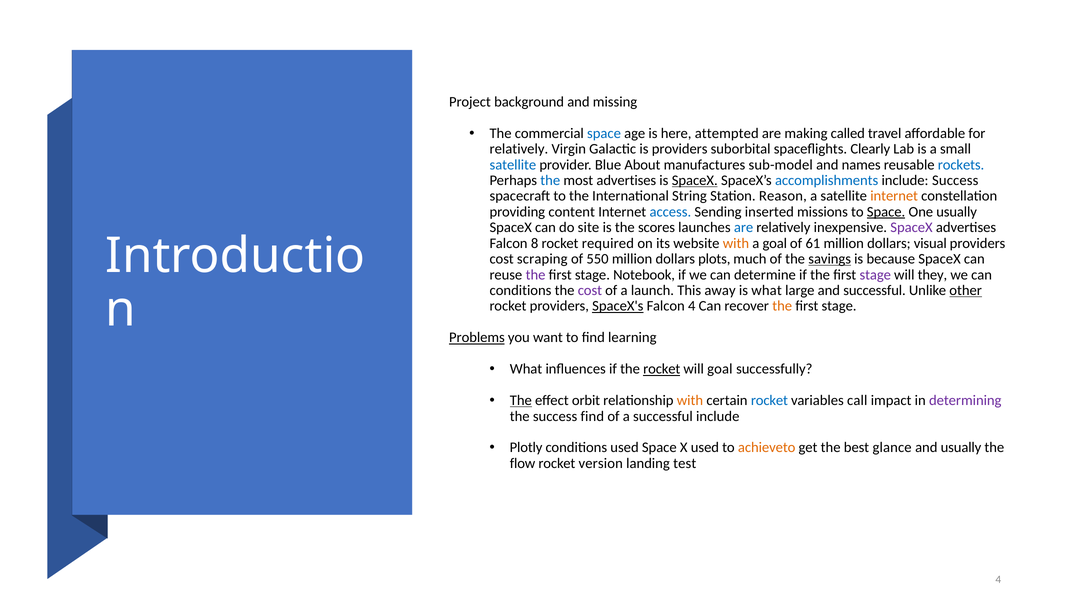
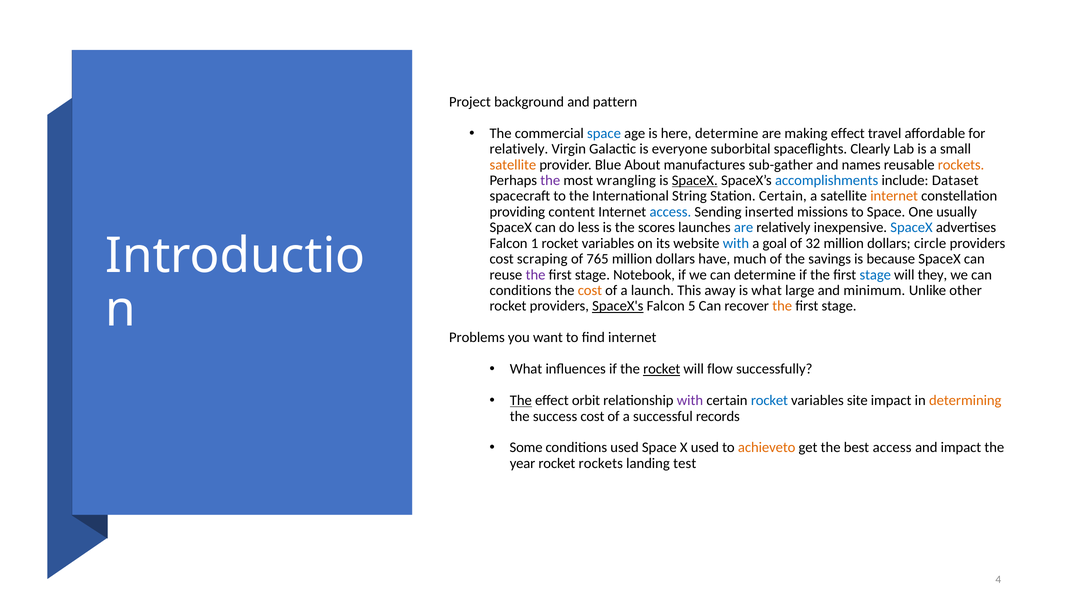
missing: missing -> pattern
here attempted: attempted -> determine
making called: called -> effect
is providers: providers -> everyone
satellite at (513, 165) colour: blue -> orange
sub-model: sub-model -> sub-gather
rockets at (961, 165) colour: blue -> orange
the at (550, 181) colour: blue -> purple
most advertises: advertises -> wrangling
include Success: Success -> Dataset
Station Reason: Reason -> Certain
Space at (886, 212) underline: present -> none
site: site -> less
SpaceX at (912, 228) colour: purple -> blue
8: 8 -> 1
required at (608, 243): required -> variables
with at (736, 243) colour: orange -> blue
61: 61 -> 32
visual: visual -> circle
550: 550 -> 765
plots: plots -> have
savings underline: present -> none
stage at (875, 275) colour: purple -> blue
cost at (590, 291) colour: purple -> orange
and successful: successful -> minimum
other underline: present -> none
Falcon 4: 4 -> 5
Problems underline: present -> none
find learning: learning -> internet
will goal: goal -> flow
with at (690, 401) colour: orange -> purple
call: call -> site
determining colour: purple -> orange
success find: find -> cost
successful include: include -> records
Plotly: Plotly -> Some
best glance: glance -> access
and usually: usually -> impact
flow: flow -> year
rocket version: version -> rockets
